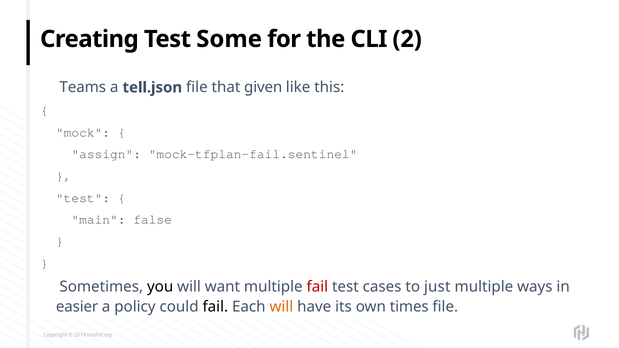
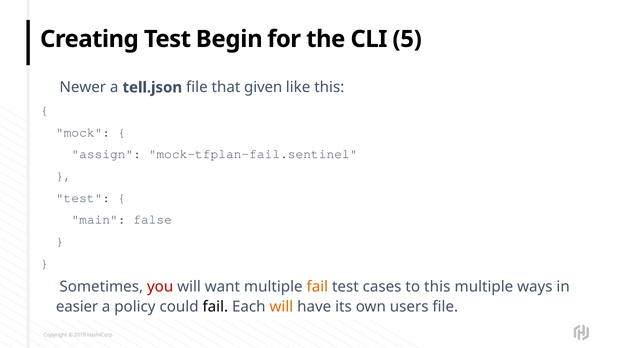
Some: Some -> Begin
2: 2 -> 5
Teams: Teams -> Newer
you colour: black -> red
fail at (317, 287) colour: red -> orange
to just: just -> this
times: times -> users
